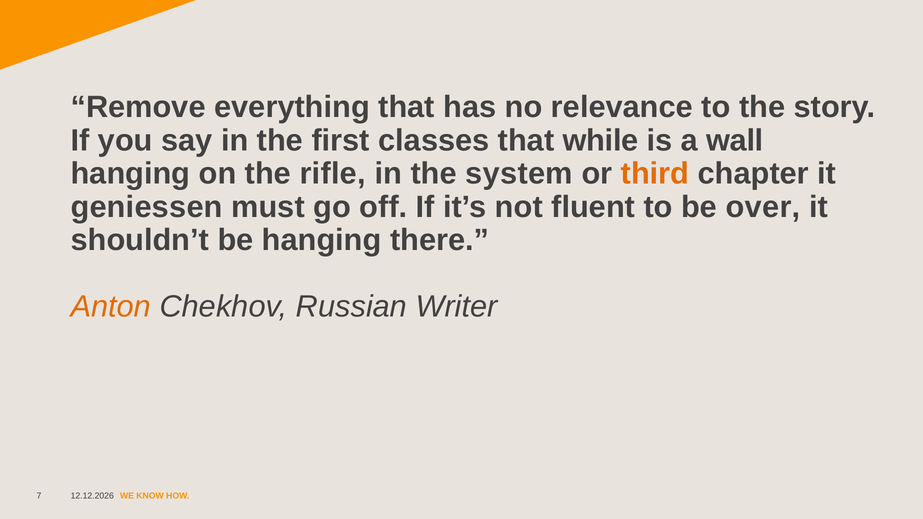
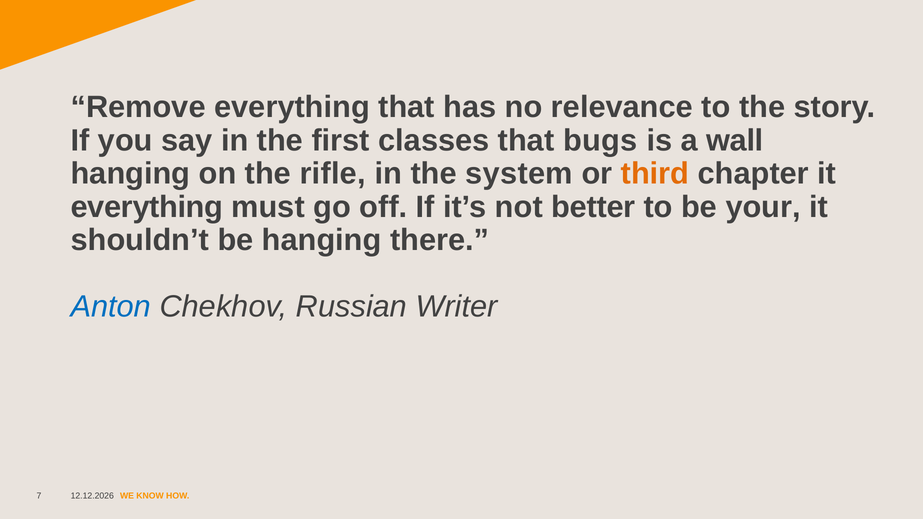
while: while -> bugs
geniessen at (147, 207): geniessen -> everything
fluent: fluent -> better
over: over -> your
Anton colour: orange -> blue
